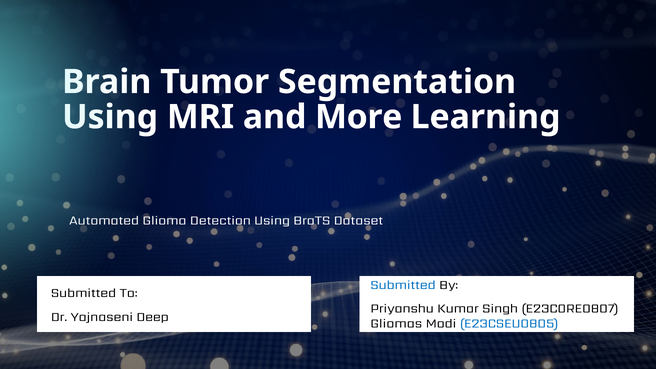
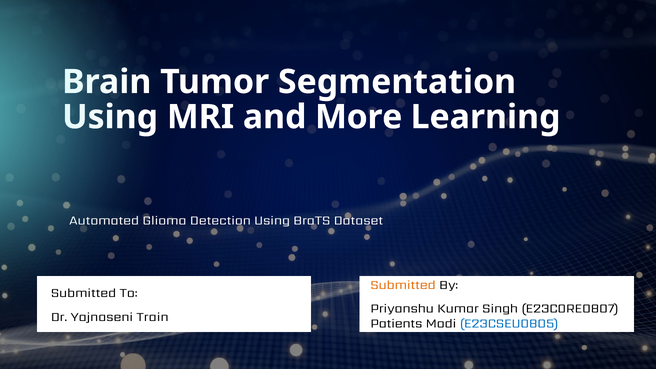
Submitted at (403, 285) colour: blue -> orange
Deep: Deep -> Train
Gliomas: Gliomas -> Patients
